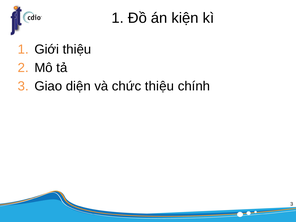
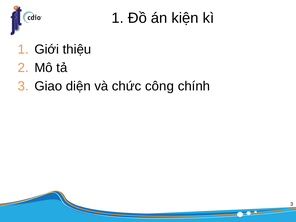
chức thiệu: thiệu -> công
